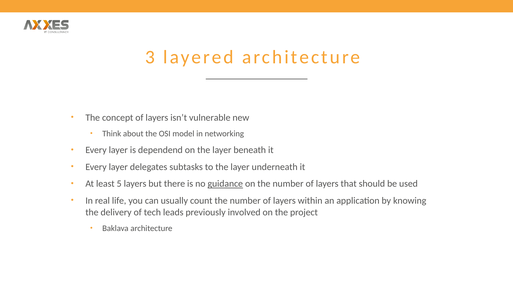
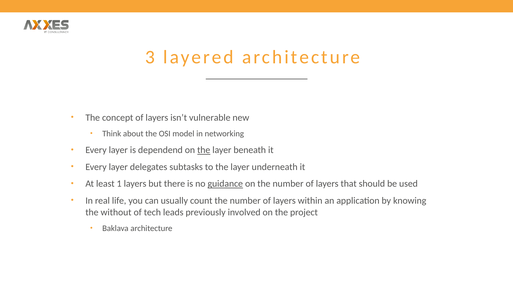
the at (204, 150) underline: none -> present
5: 5 -> 1
delivery: delivery -> without
